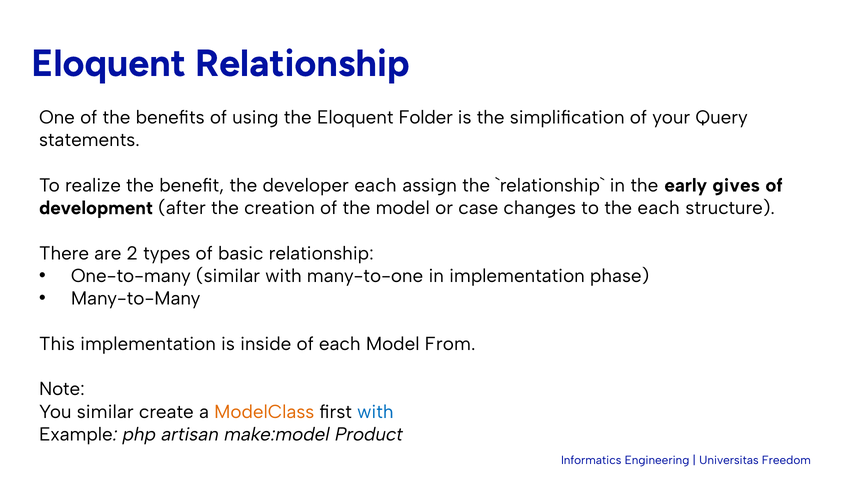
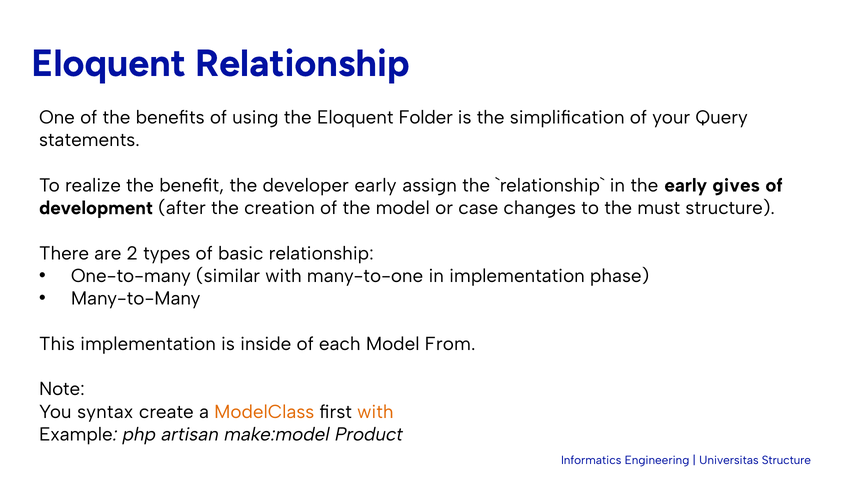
developer each: each -> early
the each: each -> must
You similar: similar -> syntax
with at (375, 411) colour: blue -> orange
Universitas Freedom: Freedom -> Structure
